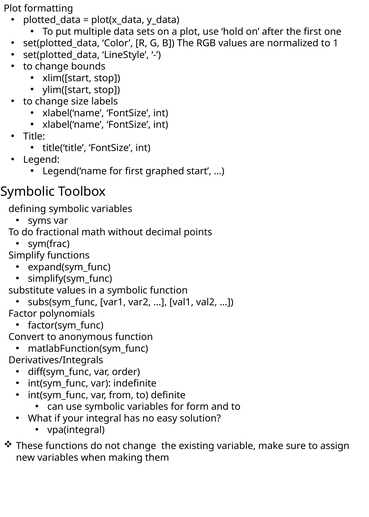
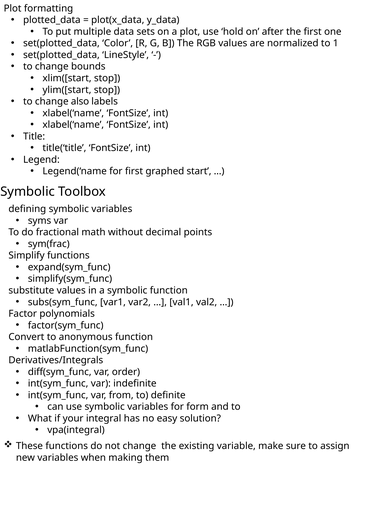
size: size -> also
